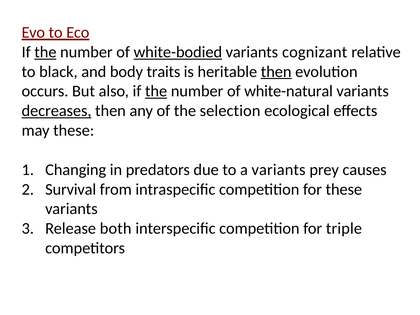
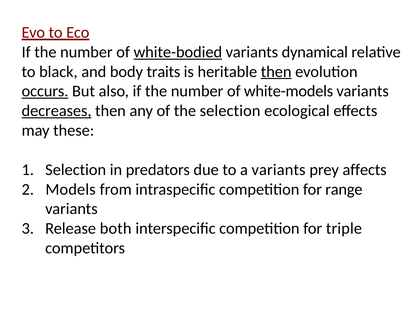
the at (45, 52) underline: present -> none
cognizant: cognizant -> dynamical
occurs underline: none -> present
the at (156, 91) underline: present -> none
white-natural: white-natural -> white-models
Changing at (76, 170): Changing -> Selection
causes: causes -> affects
Survival: Survival -> Models
for these: these -> range
